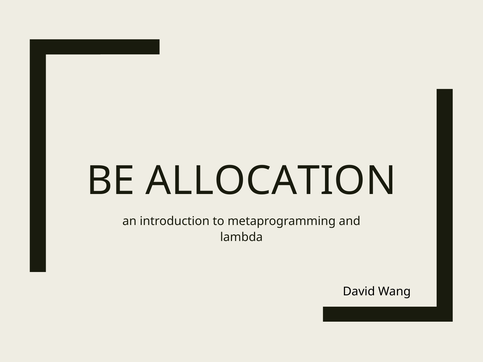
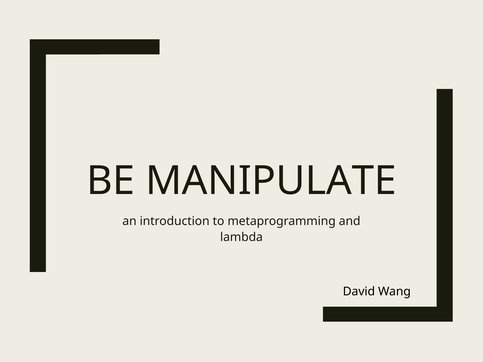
ALLOCATION: ALLOCATION -> MANIPULATE
